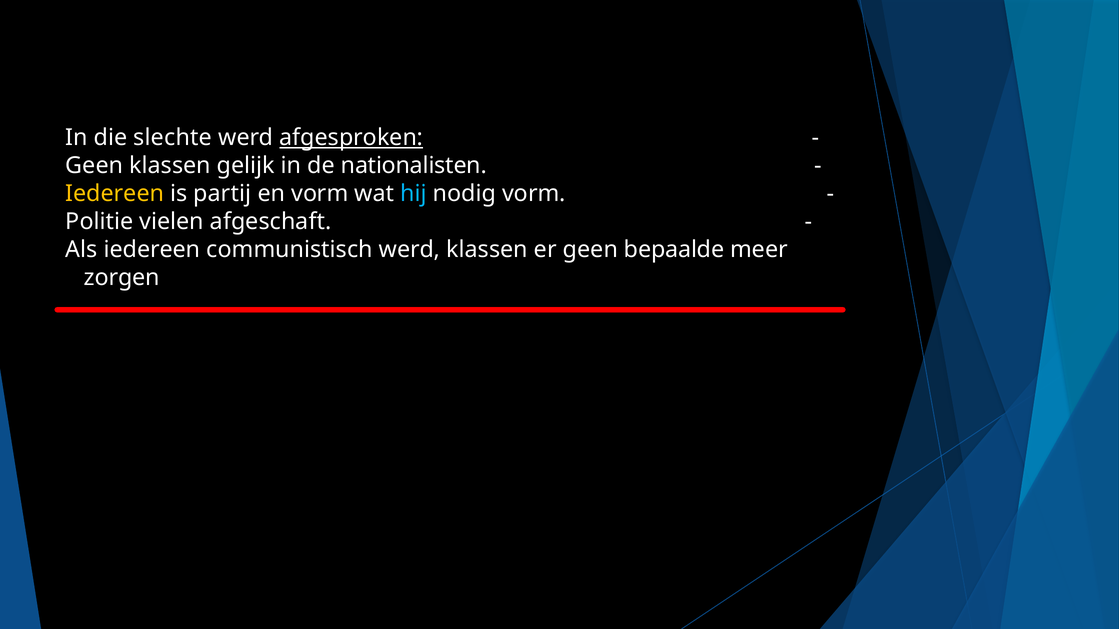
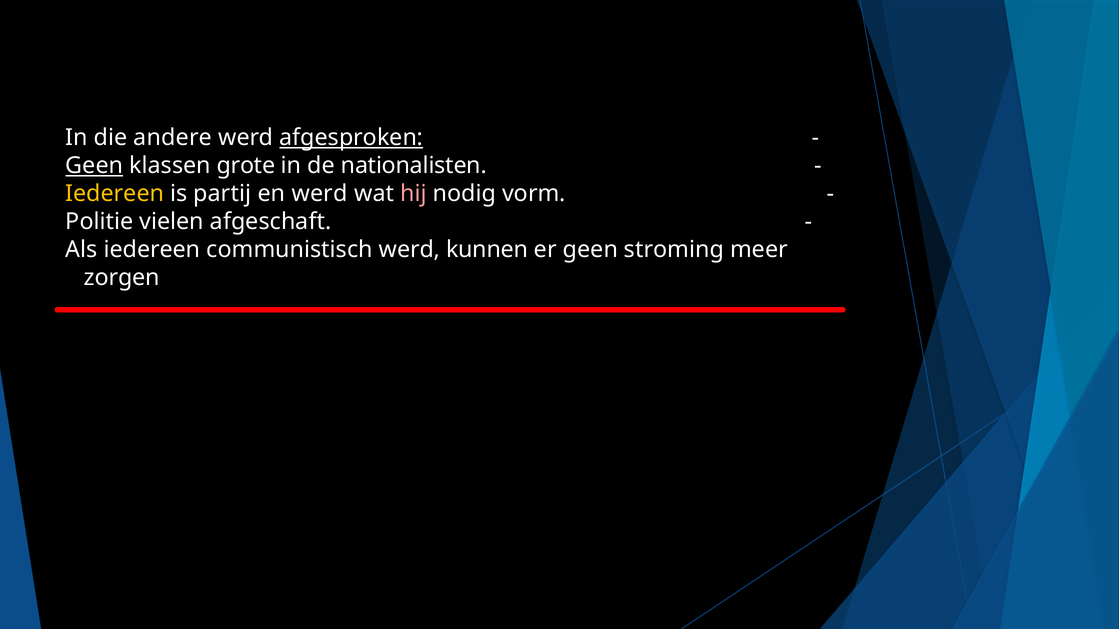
slechte: slechte -> andere
Geen at (94, 166) underline: none -> present
gelijk: gelijk -> grote
en vorm: vorm -> werd
hij colour: light blue -> pink
werd klassen: klassen -> kunnen
bepaalde: bepaalde -> stroming
